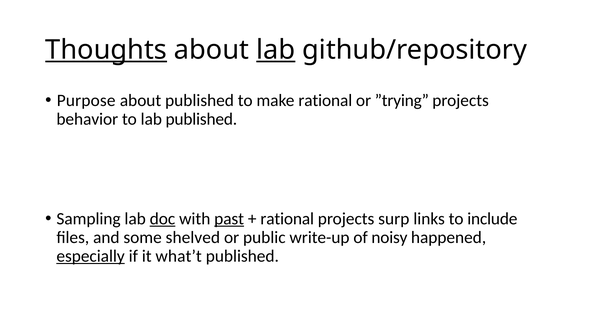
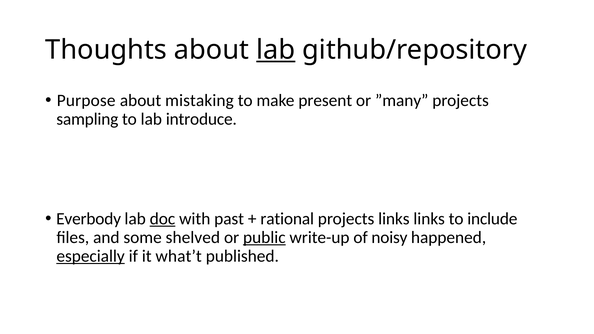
Thoughts underline: present -> none
about published: published -> mistaking
make rational: rational -> present
”trying: ”trying -> ”many
behavior: behavior -> sampling
lab published: published -> introduce
Sampling: Sampling -> Everbody
past underline: present -> none
projects surp: surp -> links
public underline: none -> present
